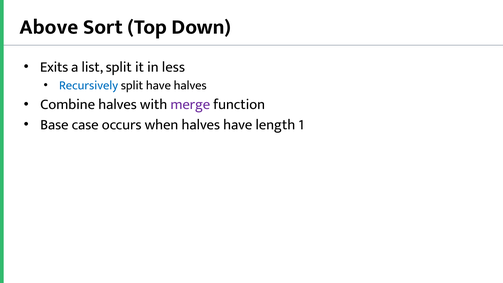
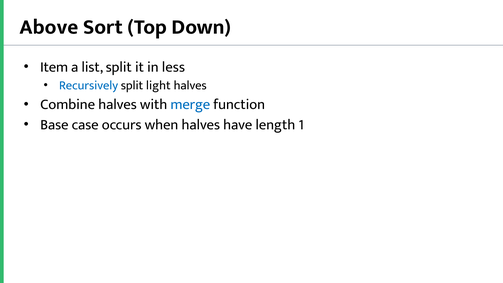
Exits: Exits -> Item
split have: have -> light
merge colour: purple -> blue
